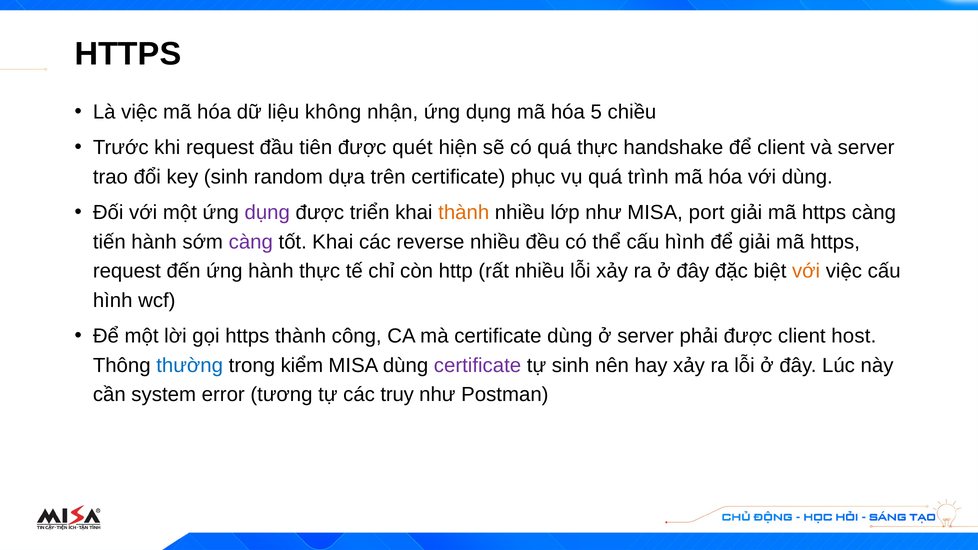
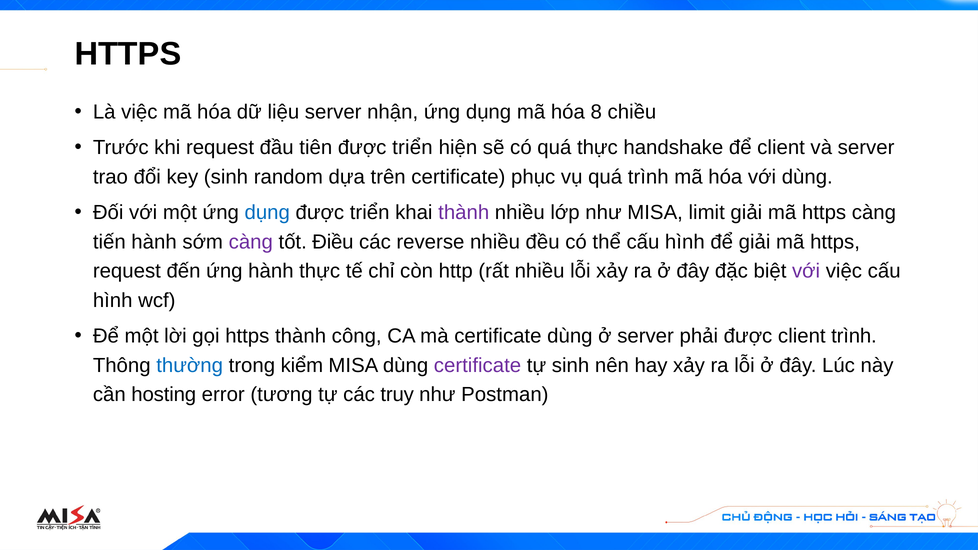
liệu không: không -> server
5: 5 -> 8
tiên được quét: quét -> triển
dụng at (267, 212) colour: purple -> blue
thành at (464, 212) colour: orange -> purple
port: port -> limit
tốt Khai: Khai -> Điều
với at (806, 271) colour: orange -> purple
client host: host -> trình
system: system -> hosting
